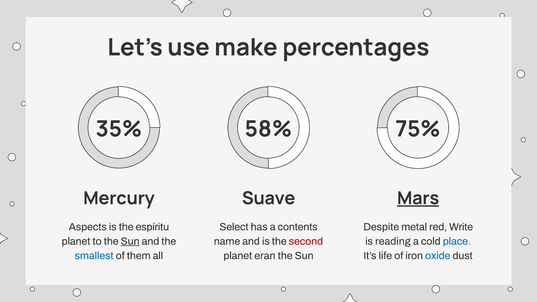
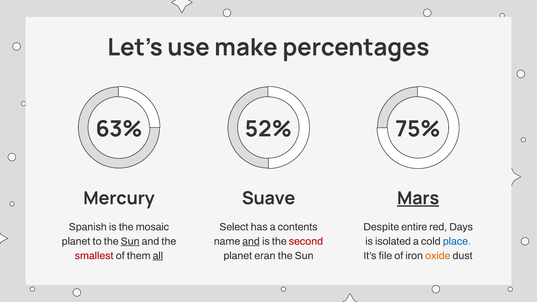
35%: 35% -> 63%
58%: 58% -> 52%
Aspects: Aspects -> Spanish
espíritu: espíritu -> mosaic
metal: metal -> entire
Write: Write -> Days
and at (251, 241) underline: none -> present
reading: reading -> isolated
smallest colour: blue -> red
all underline: none -> present
life: life -> file
oxide colour: blue -> orange
